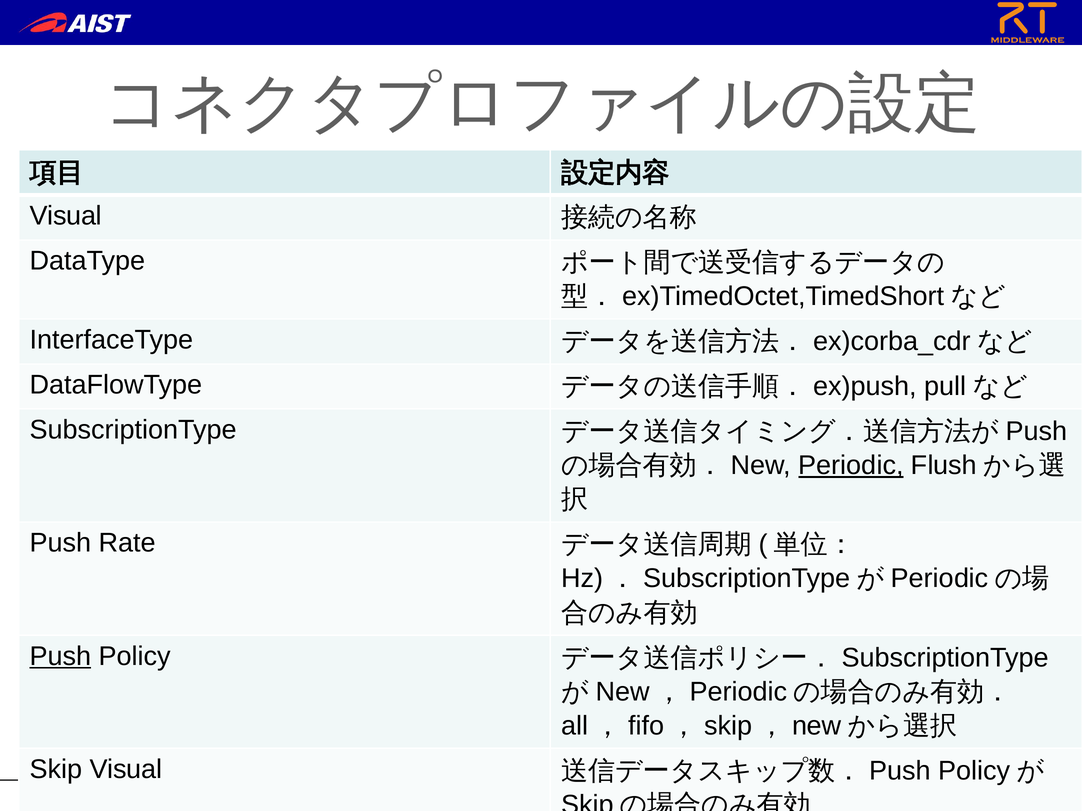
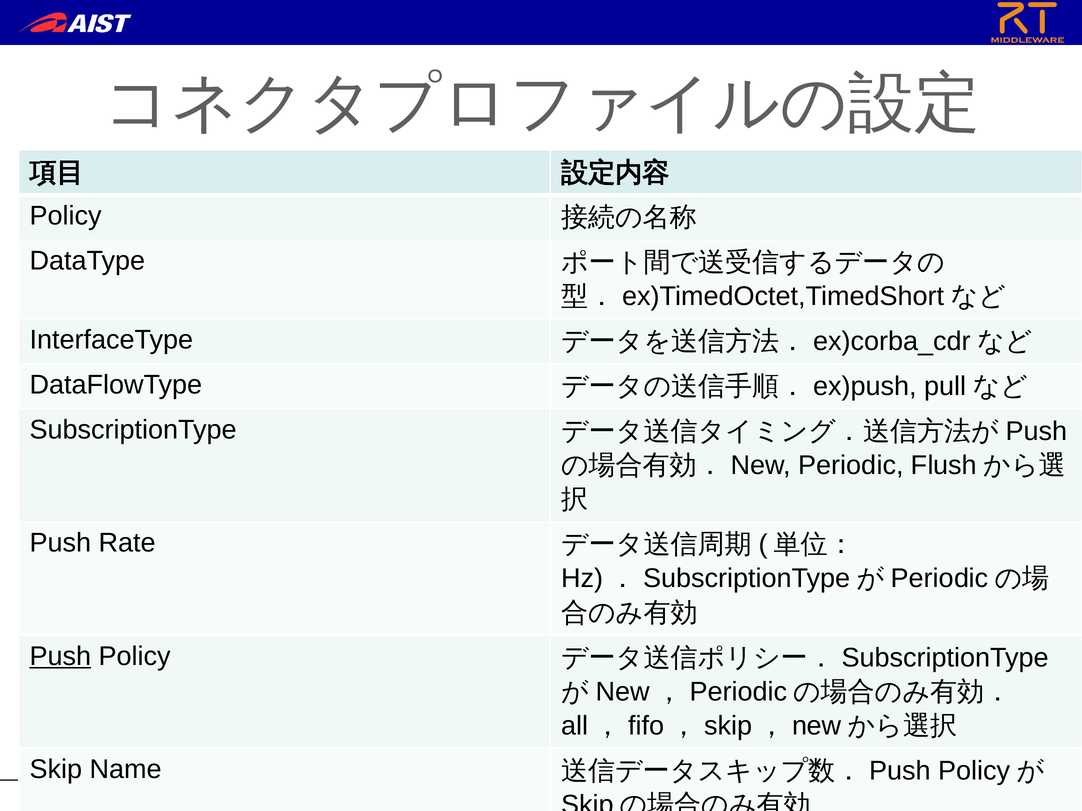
Visual at (66, 216): Visual -> Policy
Periodic underline: present -> none
Skip Visual: Visual -> Name
